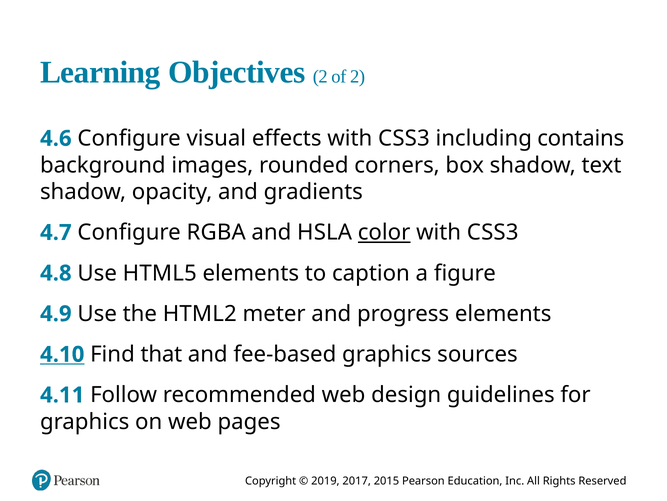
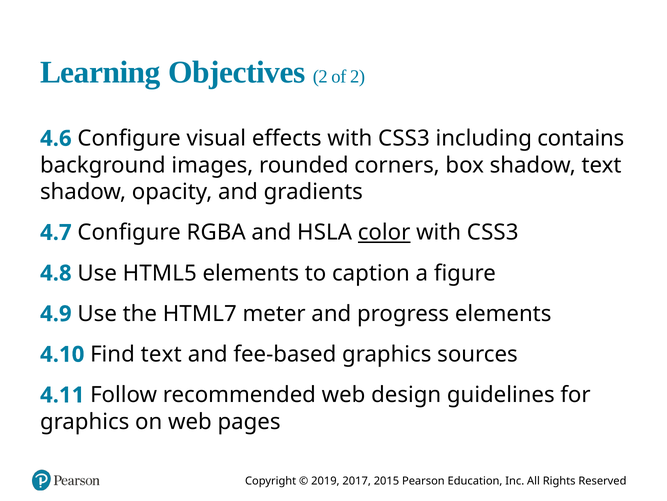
L 2: 2 -> 7
4.10 underline: present -> none
Find that: that -> text
